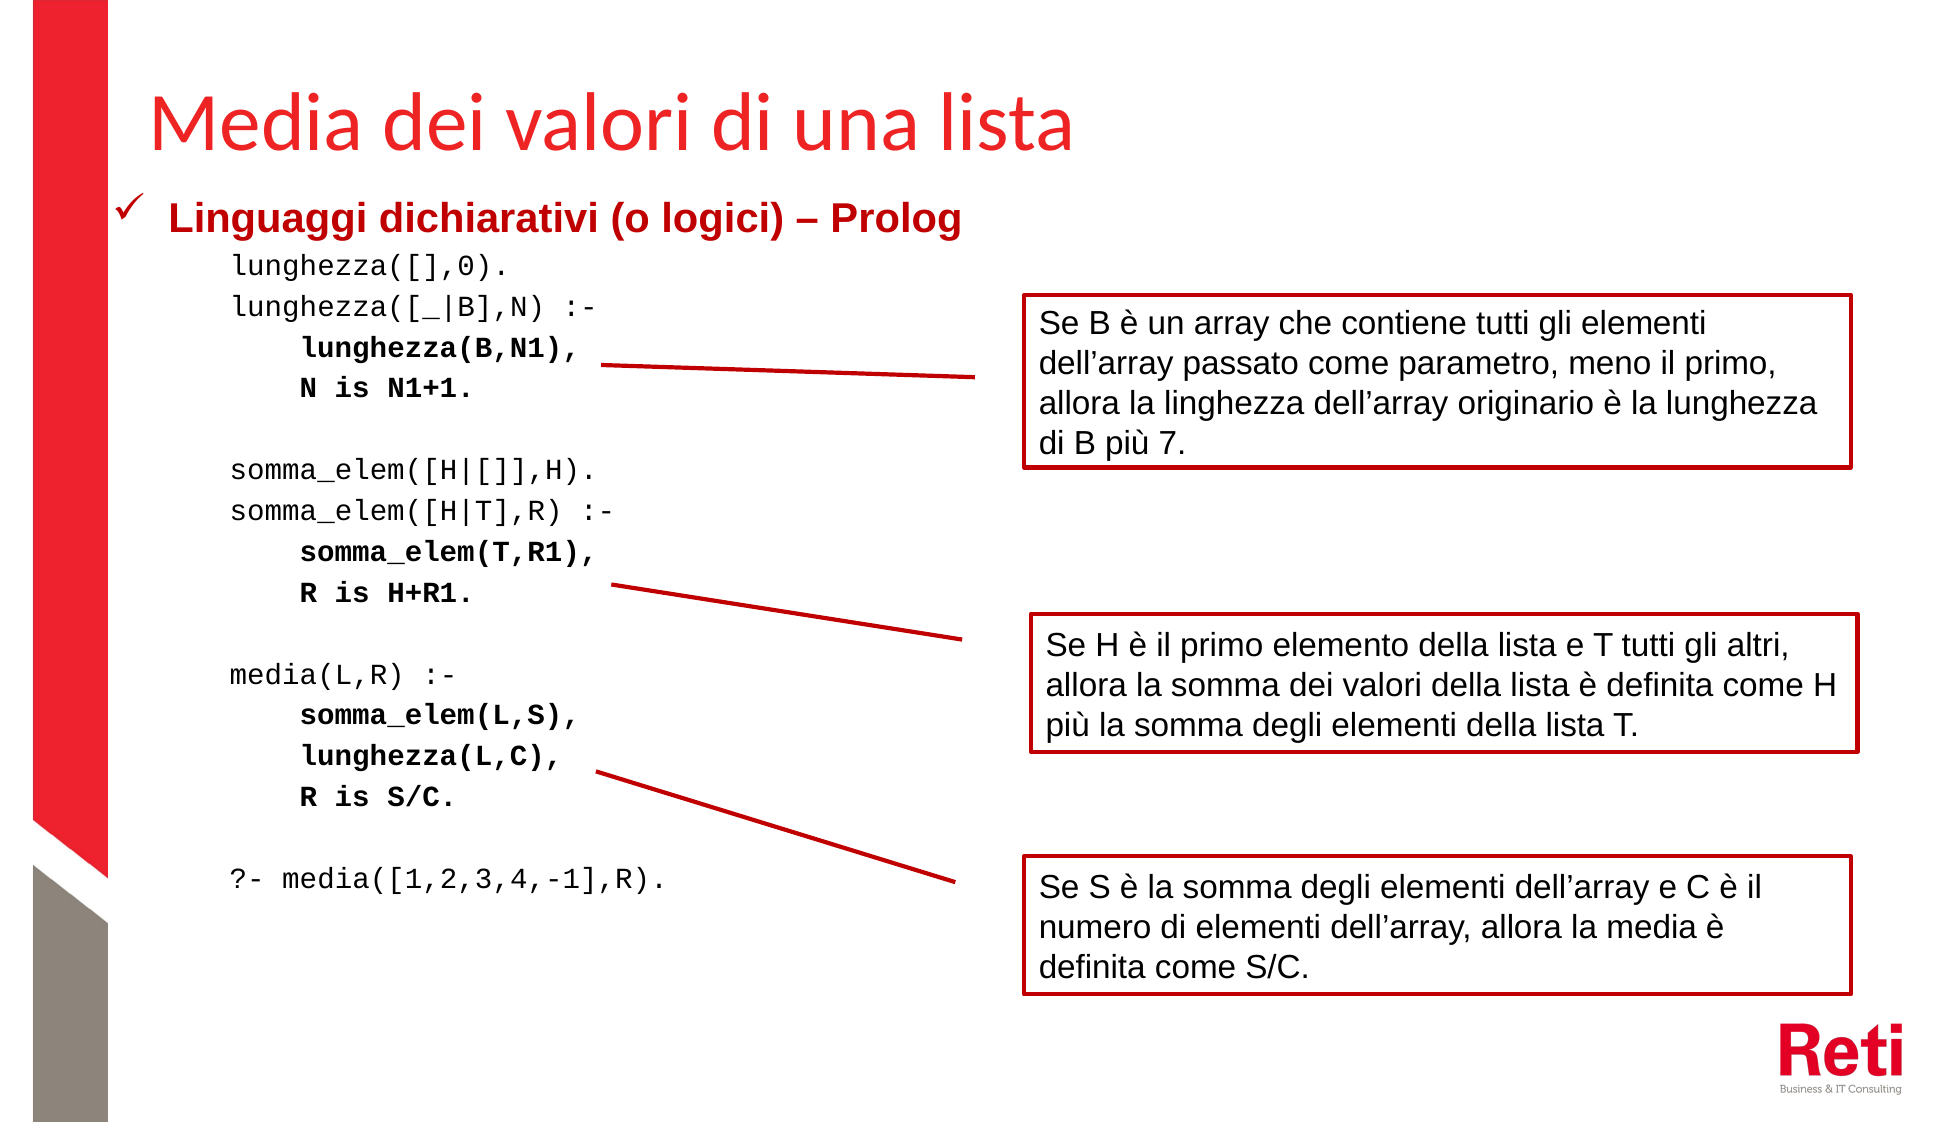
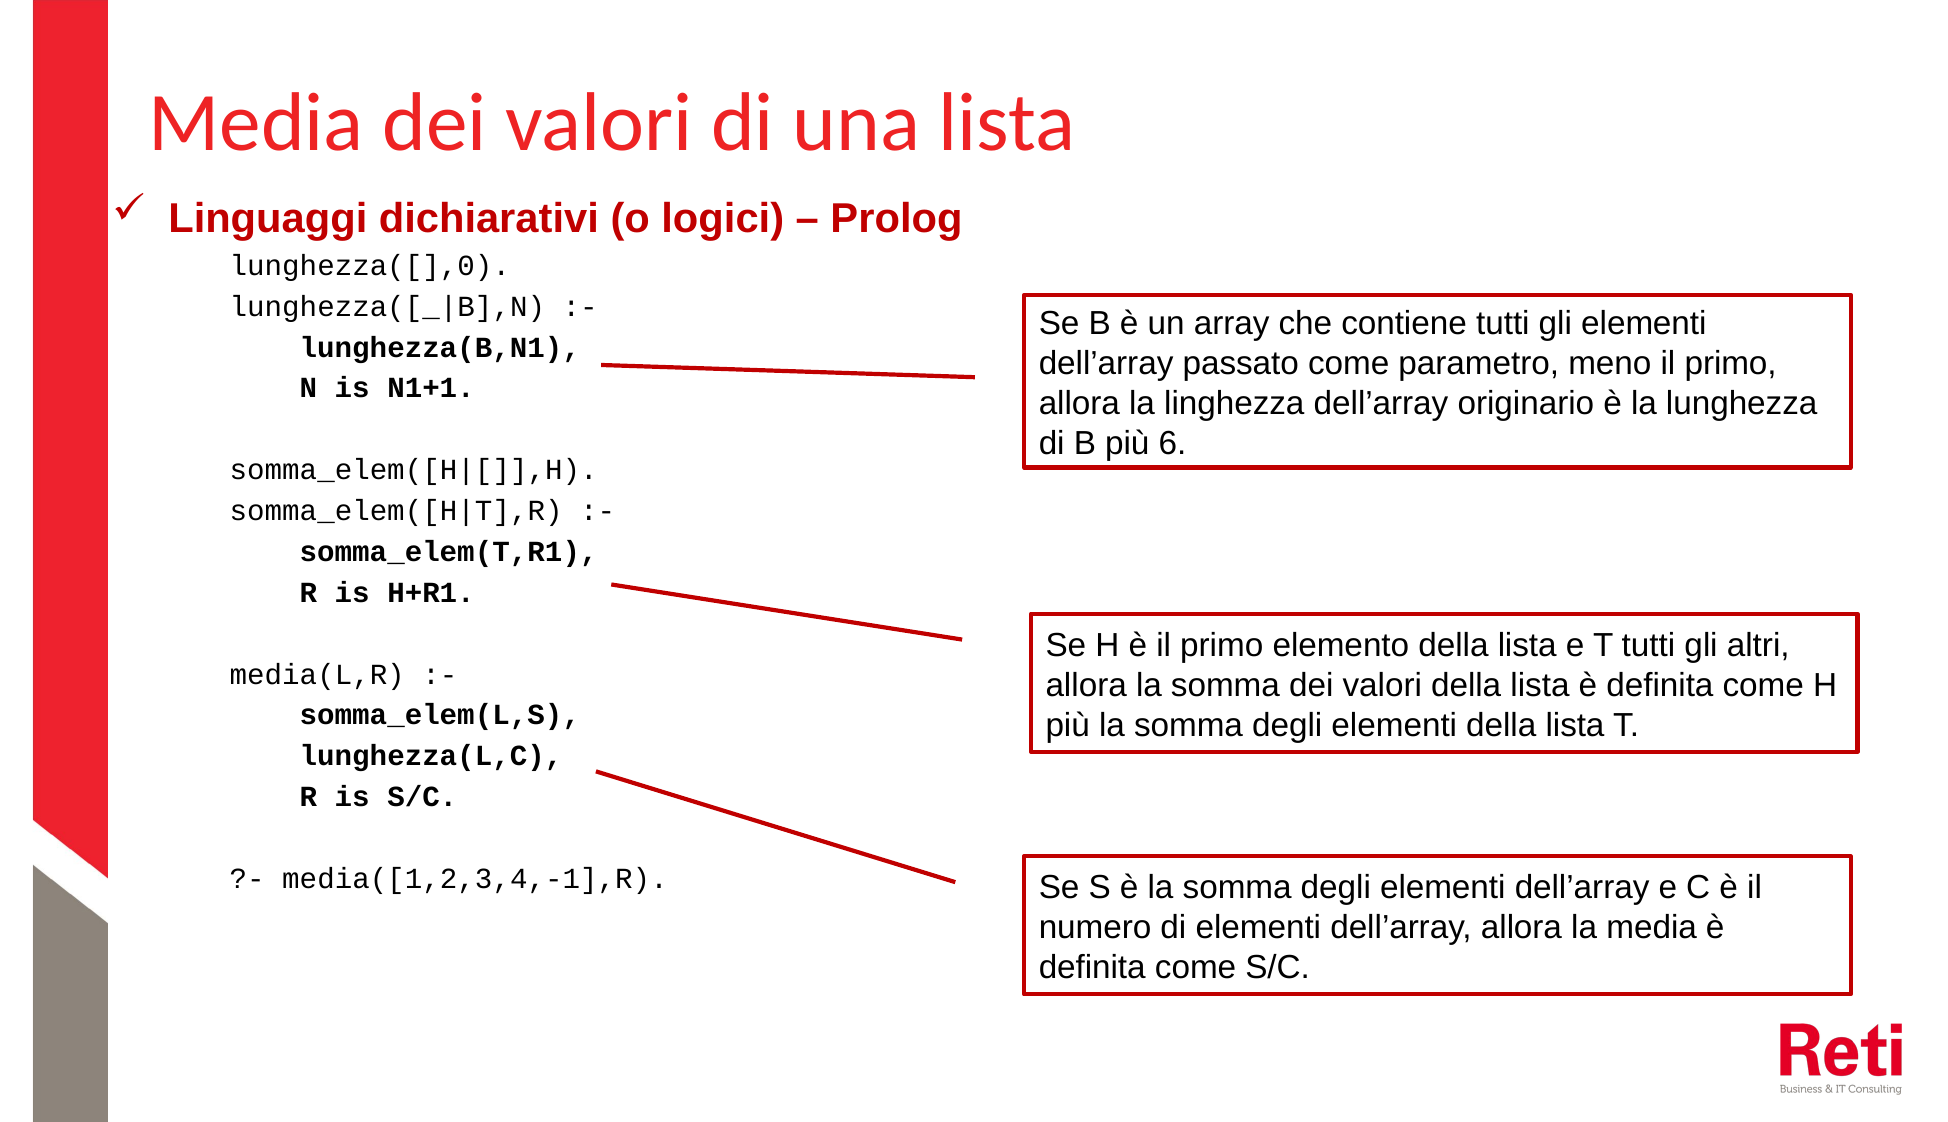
7: 7 -> 6
